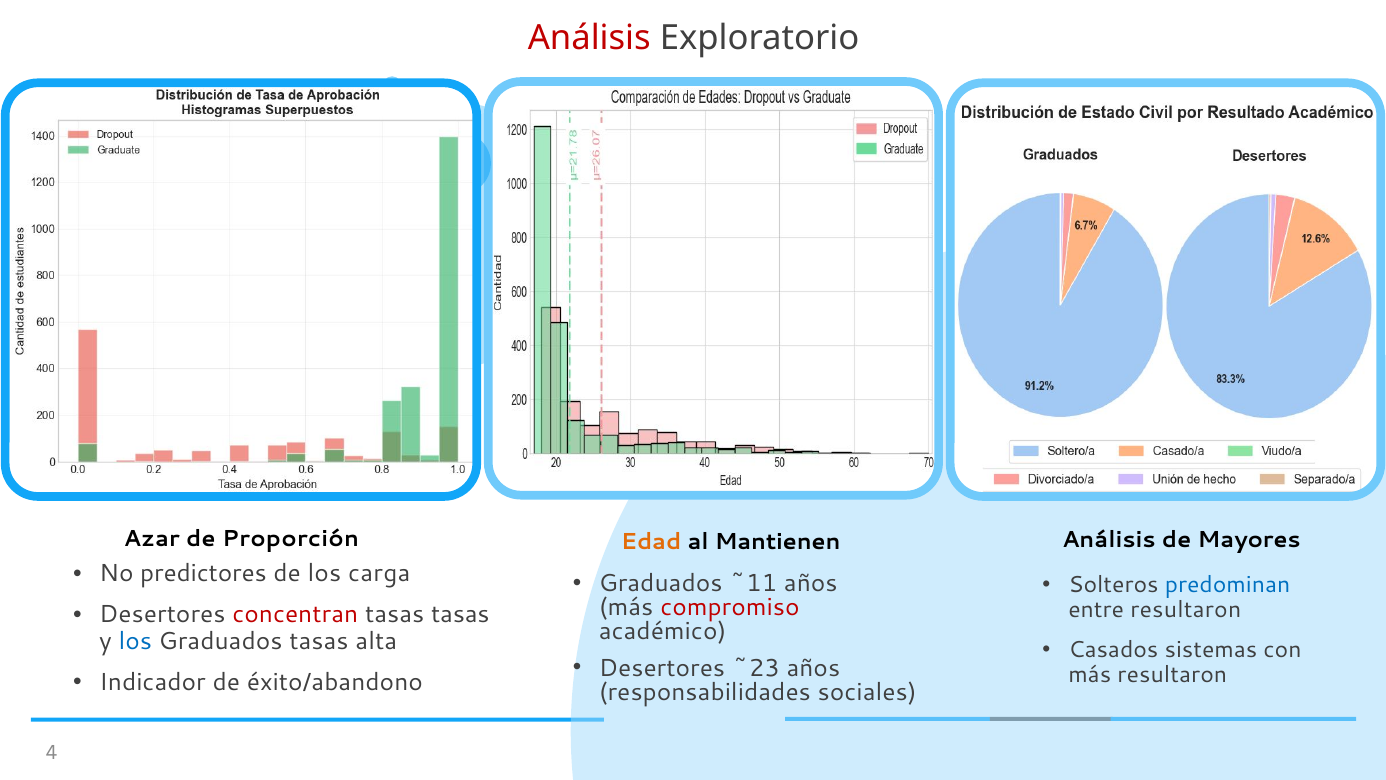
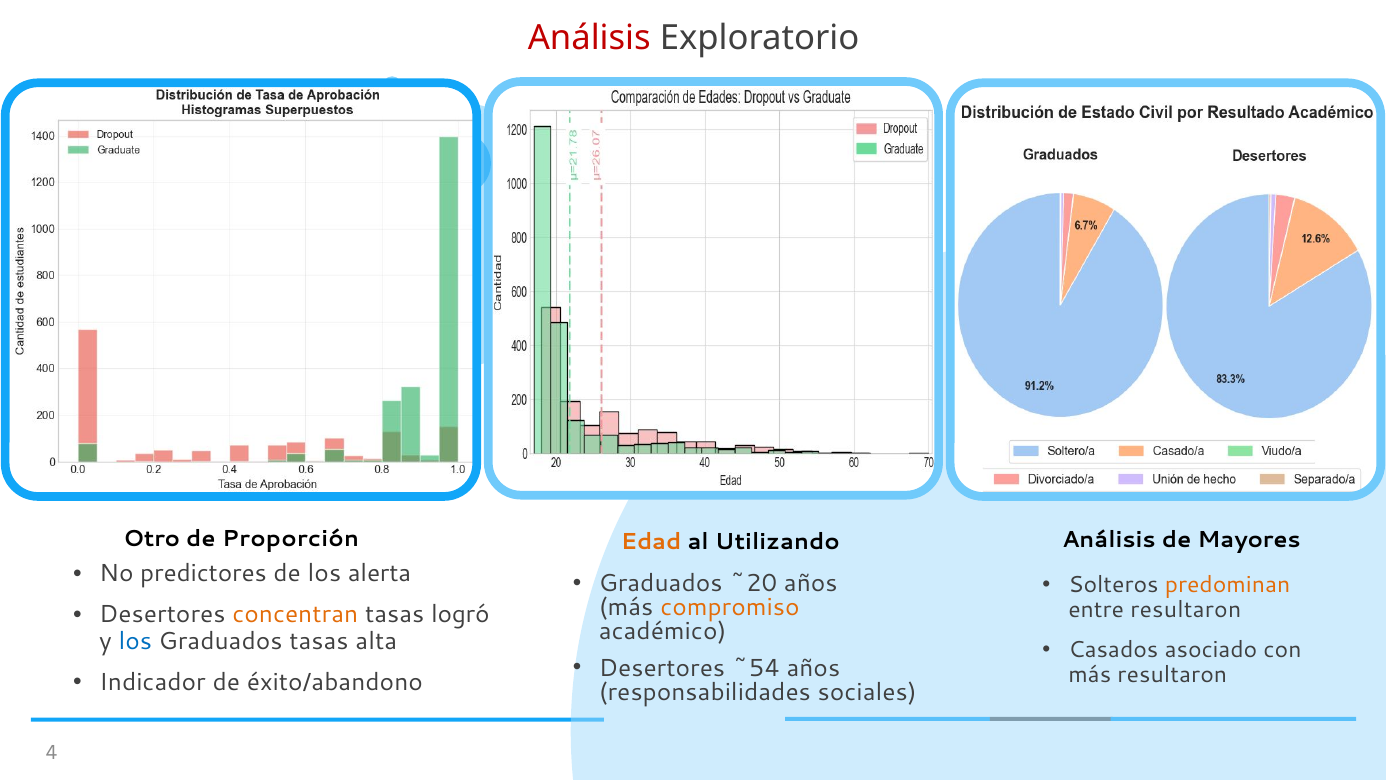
Azar: Azar -> Otro
Mantienen: Mantienen -> Utilizando
carga: carga -> alerta
~11: ~11 -> ~20
predominan colour: blue -> orange
compromiso colour: red -> orange
concentran colour: red -> orange
tasas tasas: tasas -> logró
sistemas: sistemas -> asociado
~23: ~23 -> ~54
